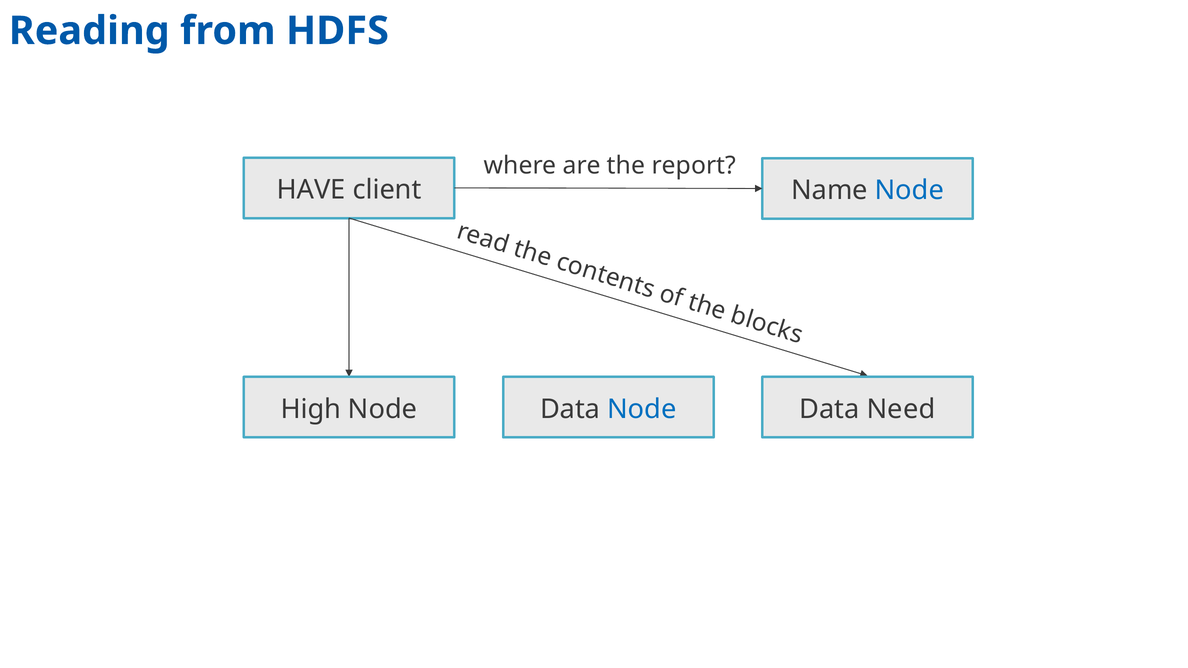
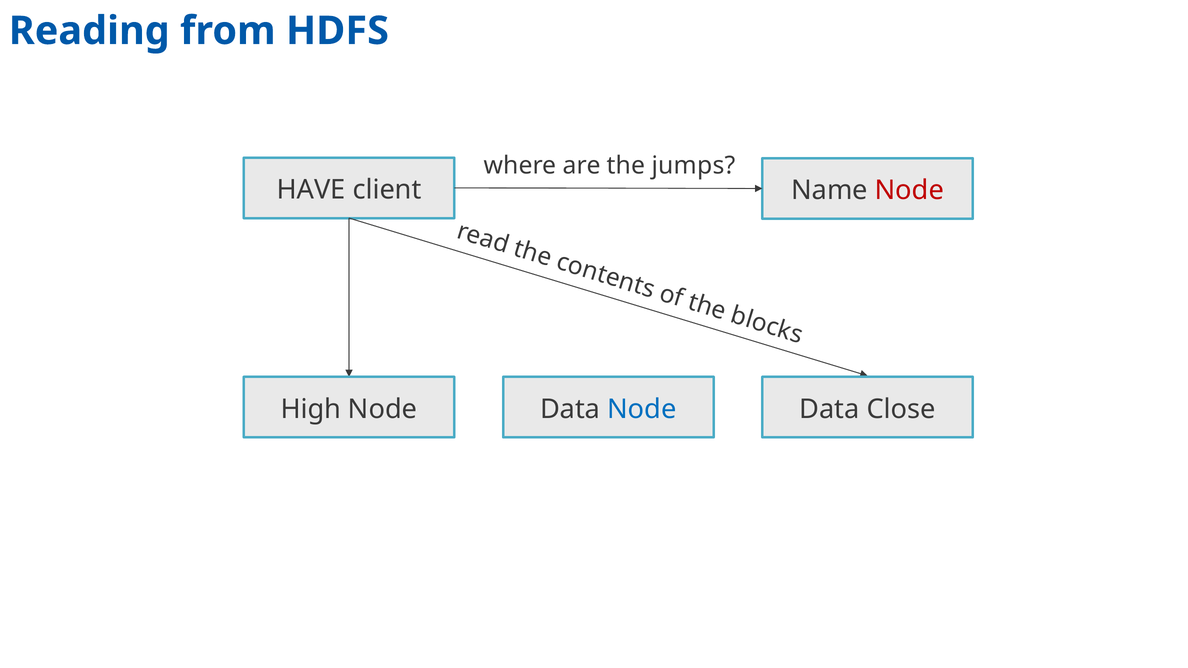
report: report -> jumps
Node at (909, 190) colour: blue -> red
Need: Need -> Close
